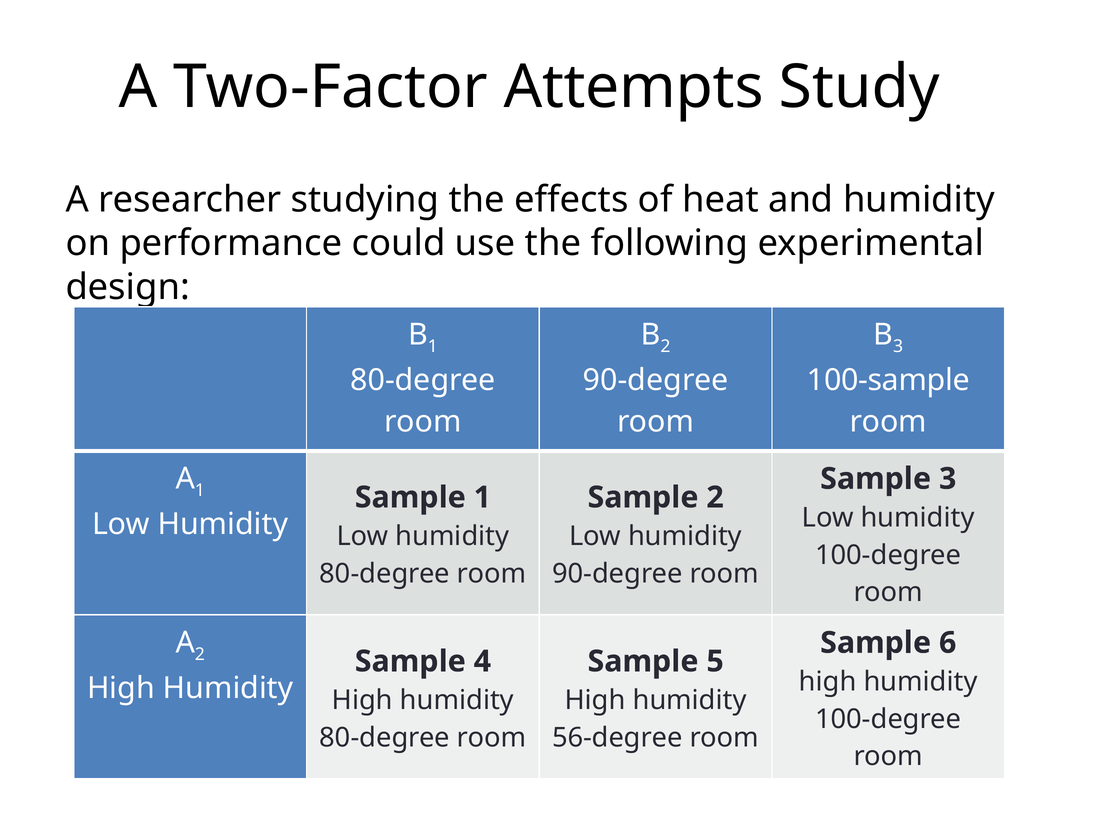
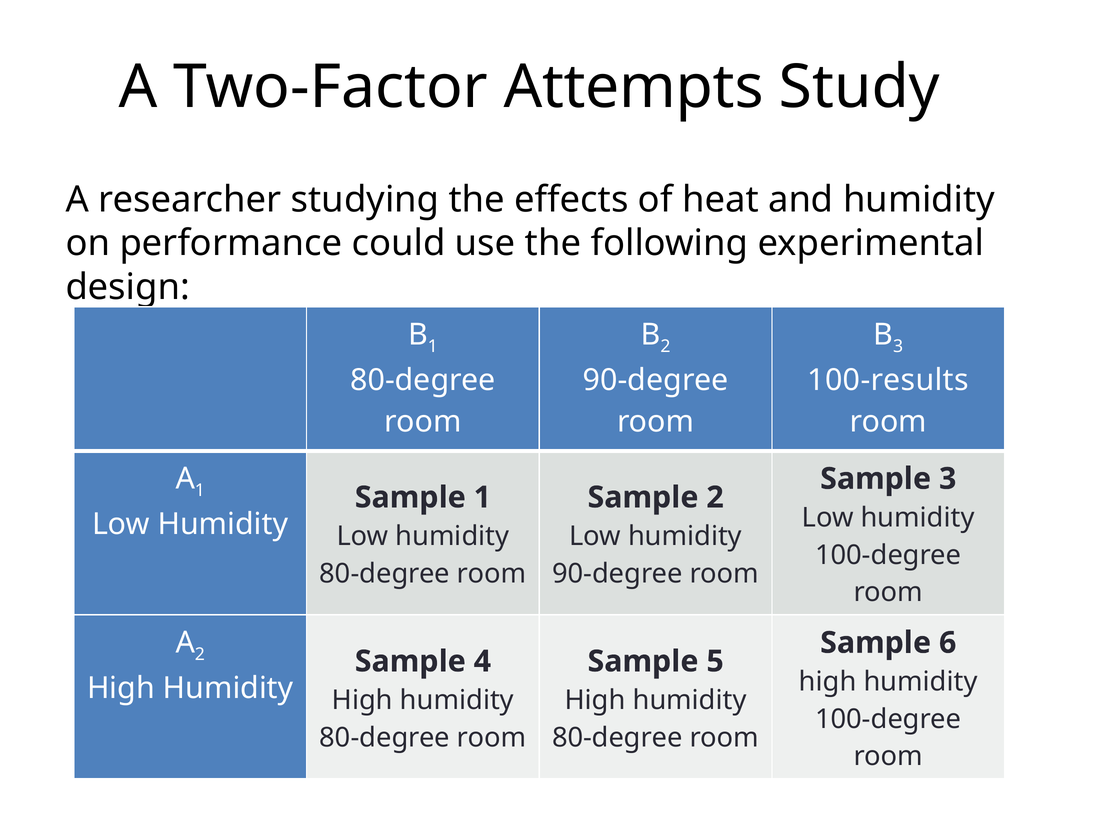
100-sample: 100-sample -> 100-results
56-degree at (617, 737): 56-degree -> 80-degree
